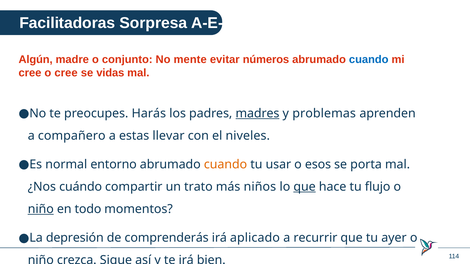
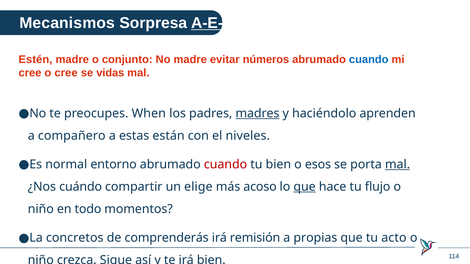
Facilitadoras: Facilitadoras -> Mecanismos
A-E-C-P underline: none -> present
Algún: Algún -> Estén
No mente: mente -> madre
Harás: Harás -> When
problemas: problemas -> haciéndolo
llevar: llevar -> están
cuando at (226, 165) colour: orange -> red
tu usar: usar -> bien
mal at (398, 165) underline: none -> present
trato: trato -> elige
niños: niños -> acoso
niño at (41, 209) underline: present -> none
depresión: depresión -> concretos
aplicado: aplicado -> remisión
recurrir: recurrir -> propias
ayer: ayer -> acto
